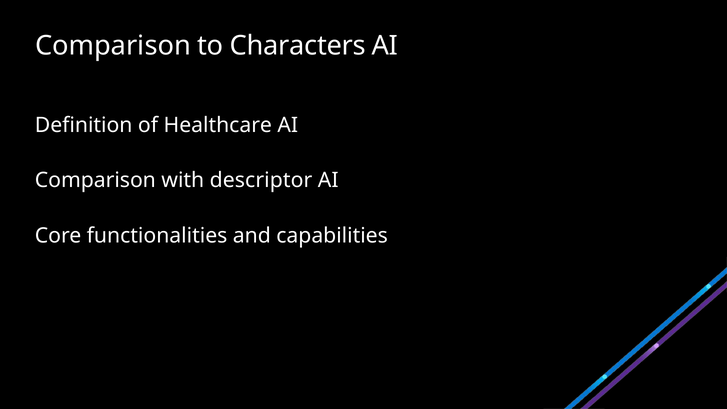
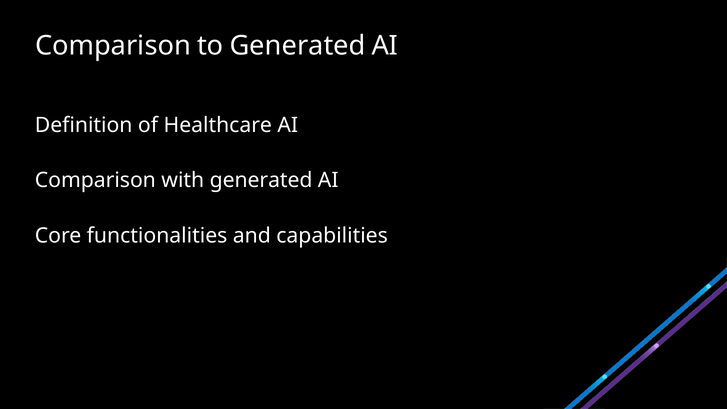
to Characters: Characters -> Generated
with descriptor: descriptor -> generated
